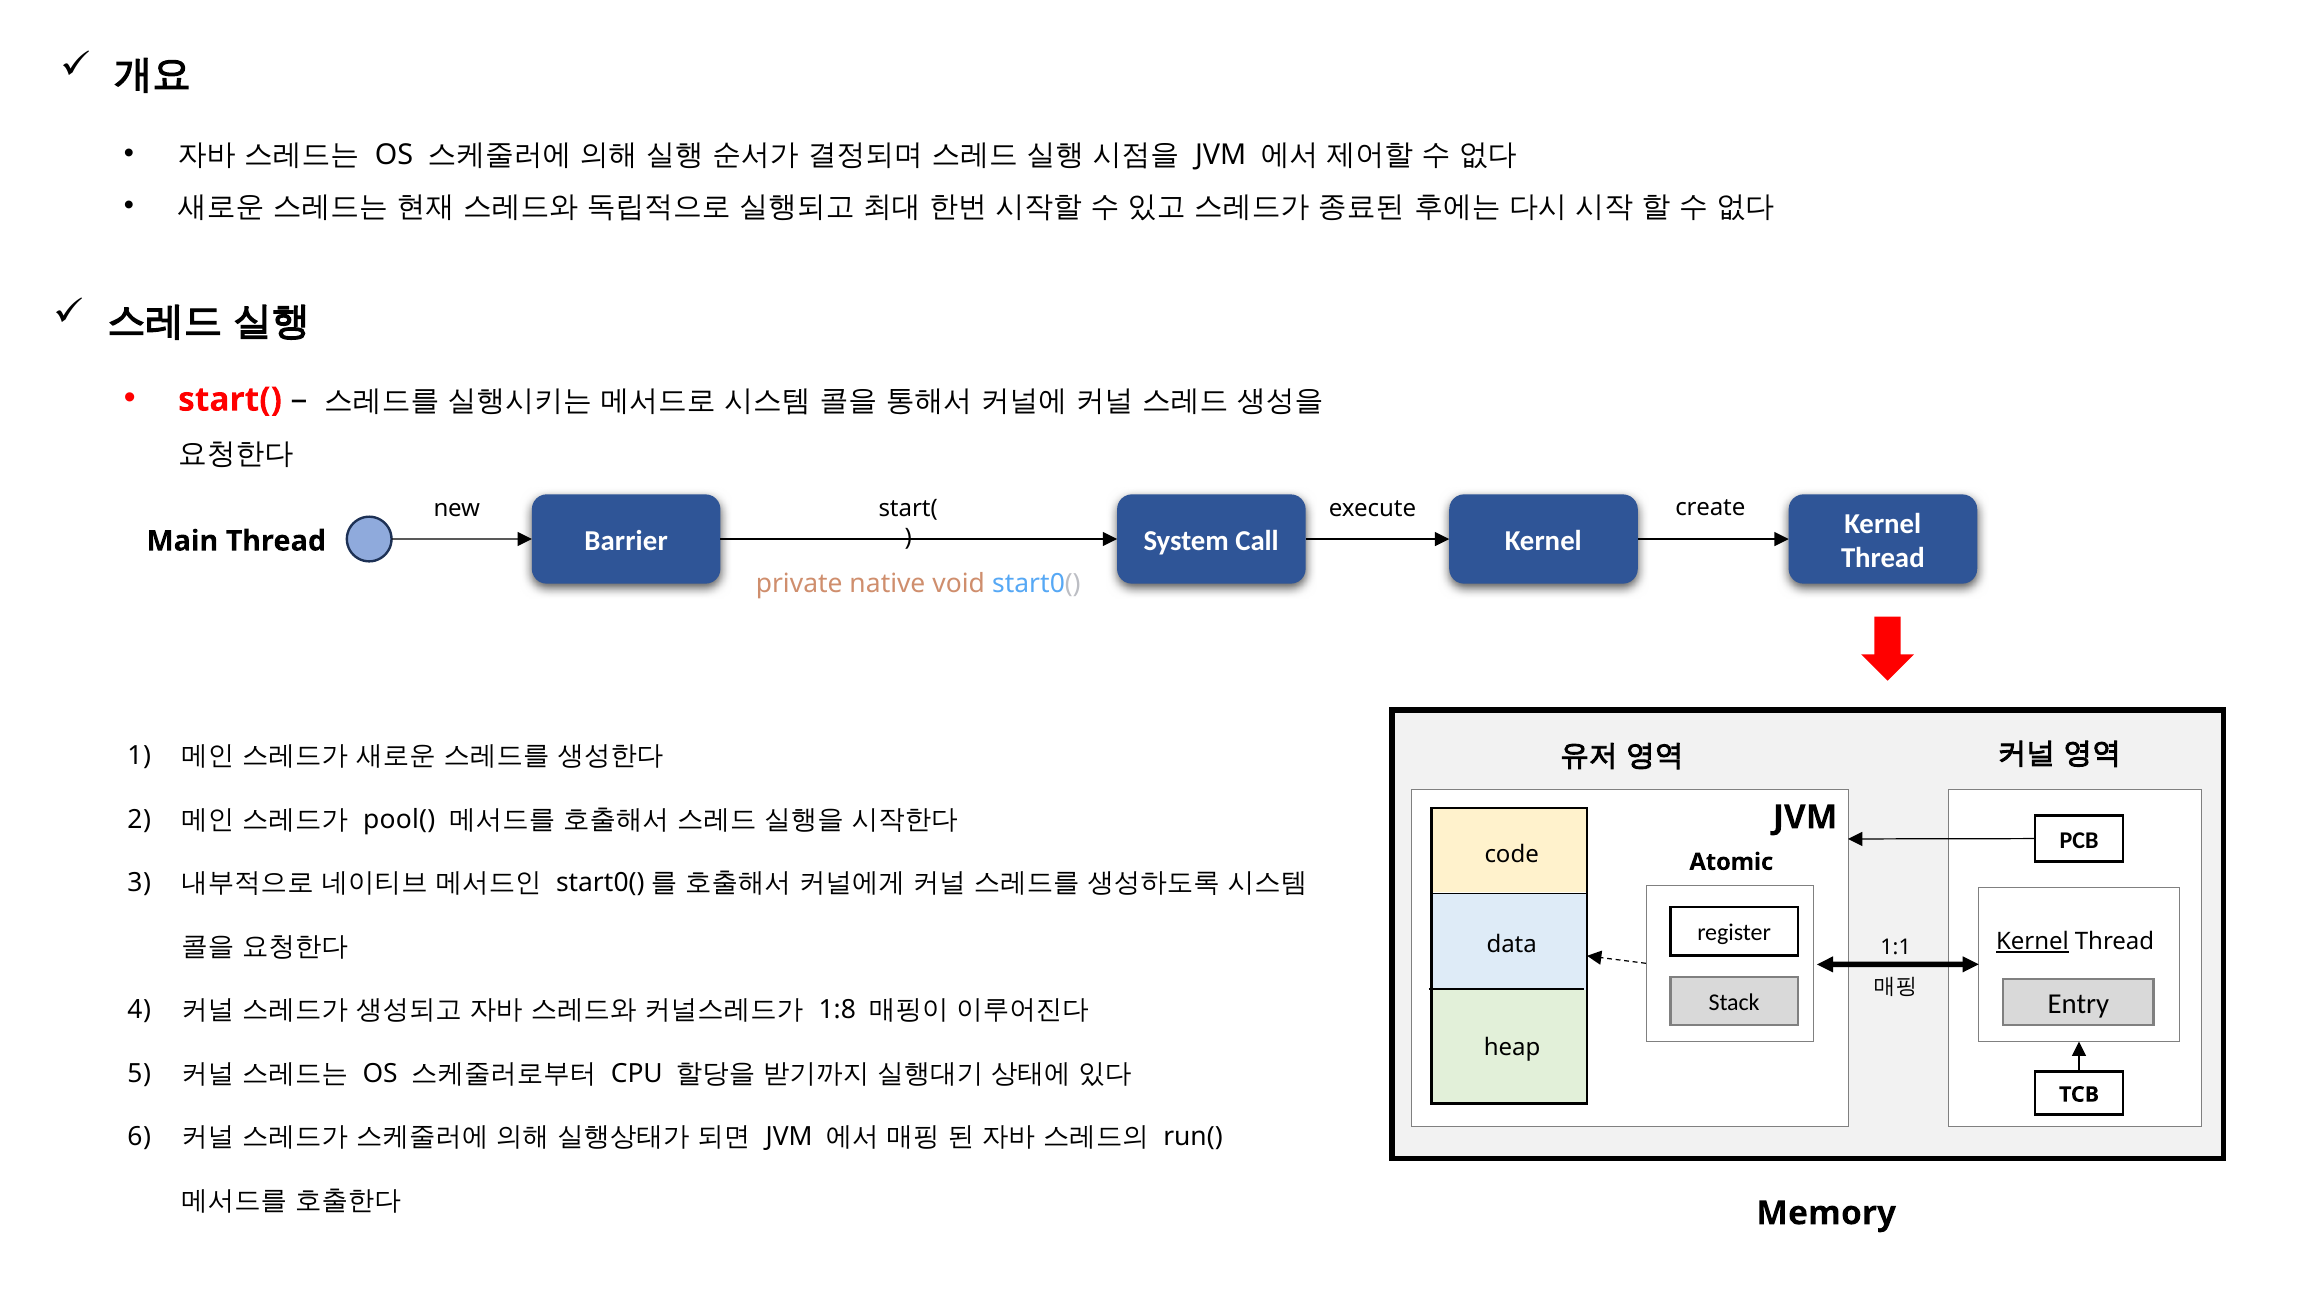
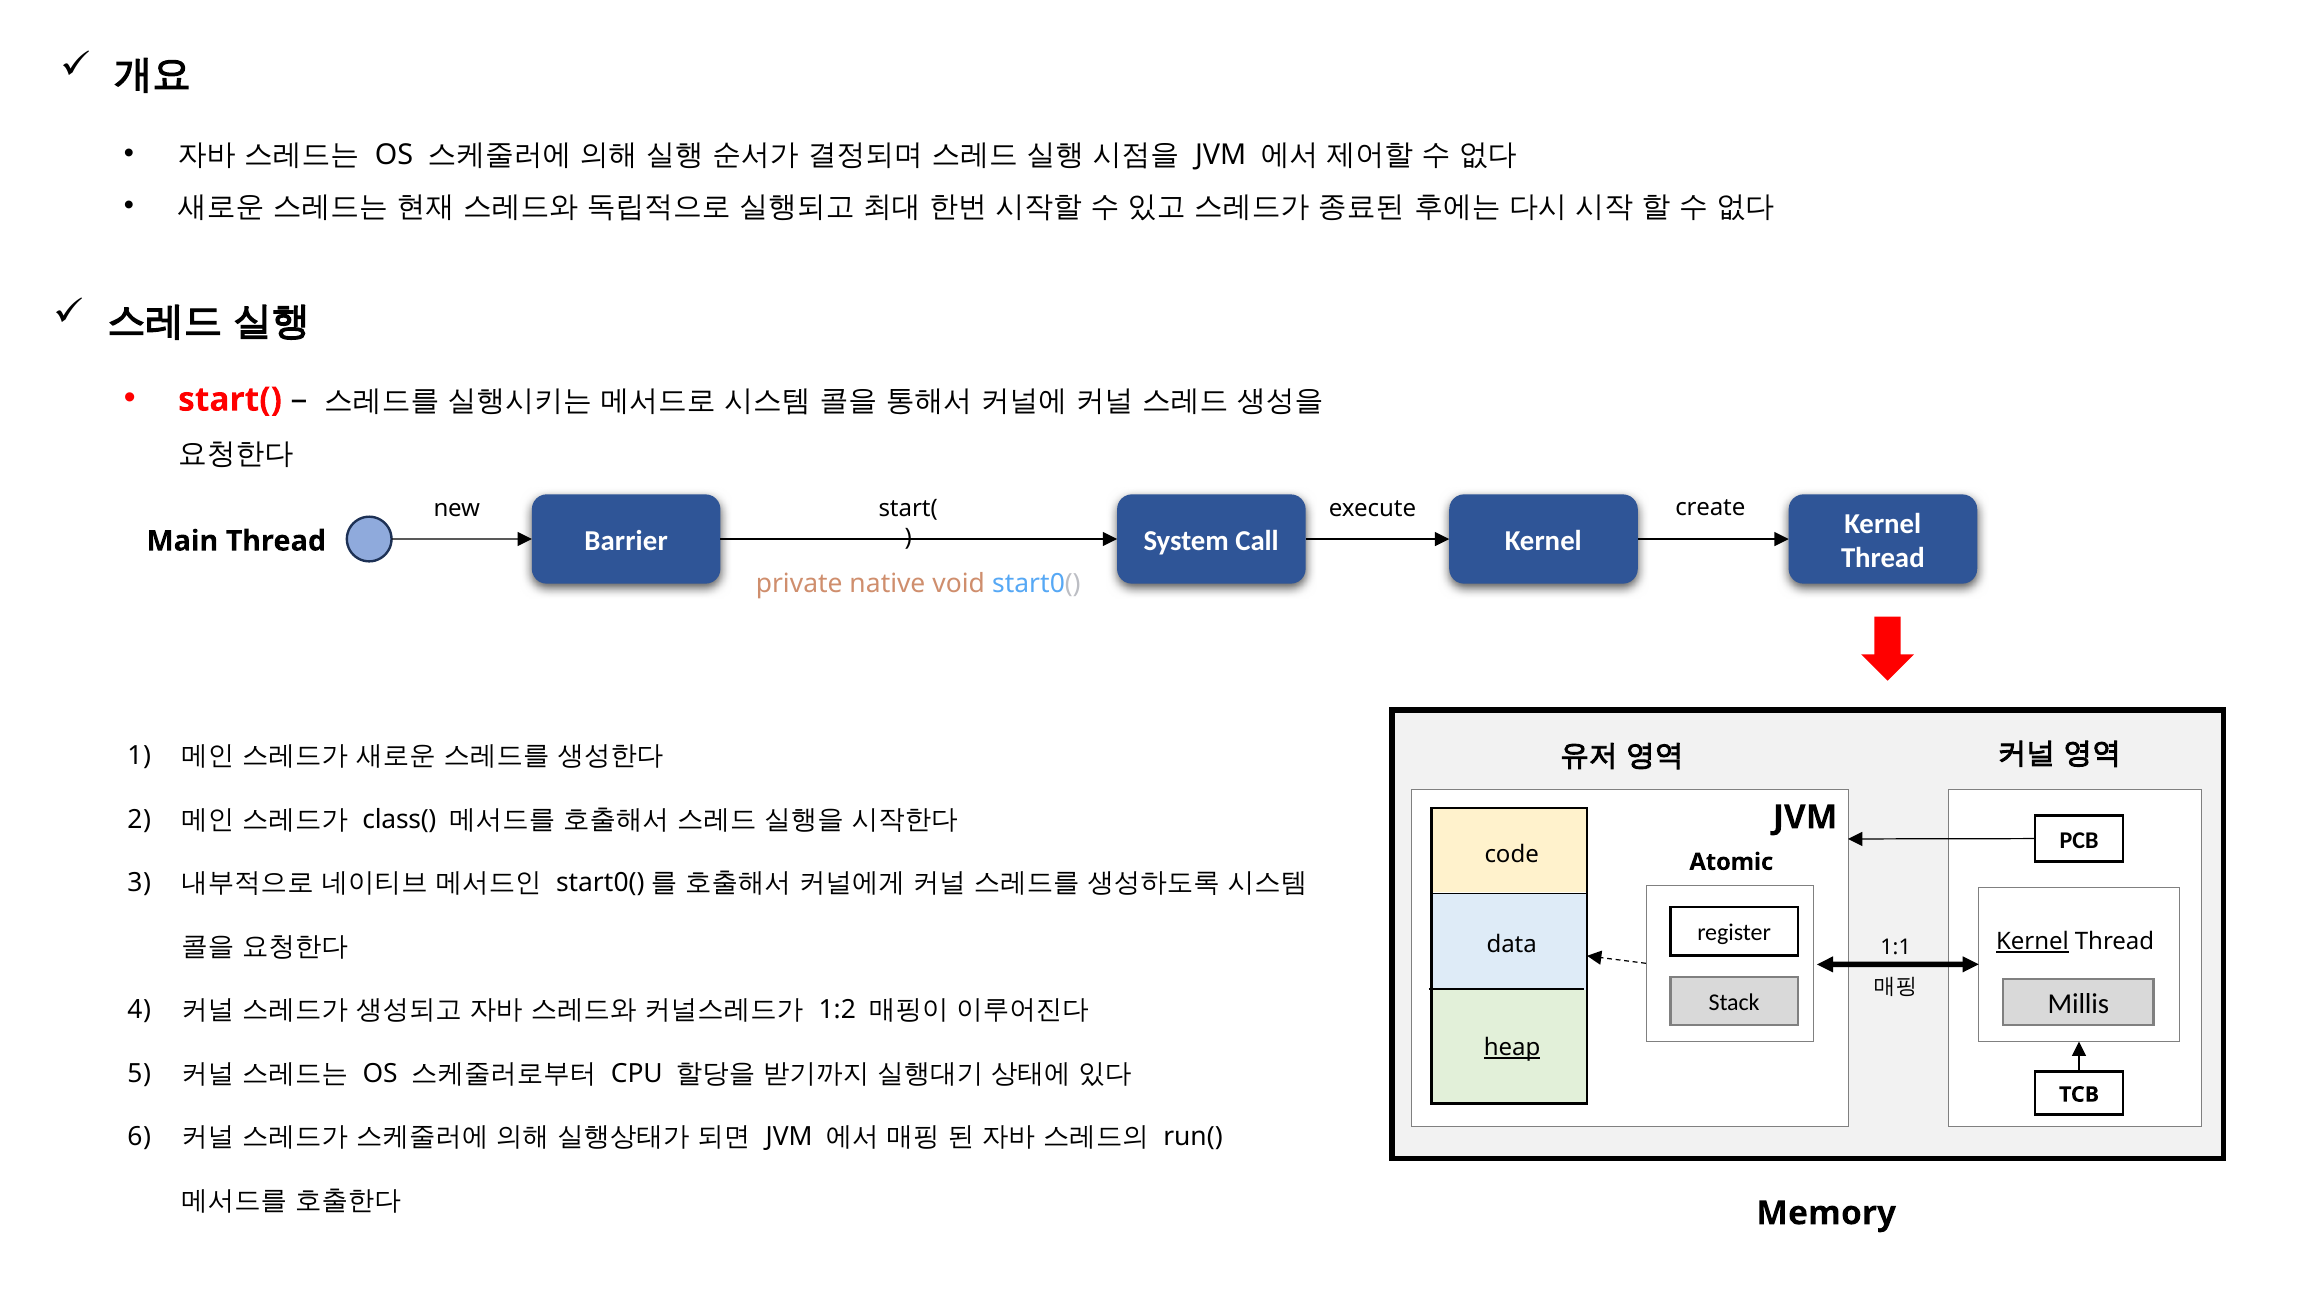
pool(: pool( -> class(
Entry: Entry -> Millis
1:8: 1:8 -> 1:2
heap underline: none -> present
